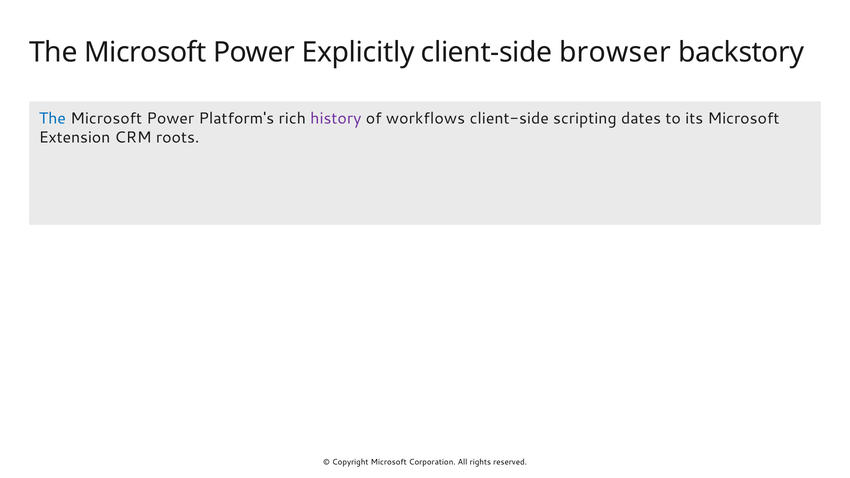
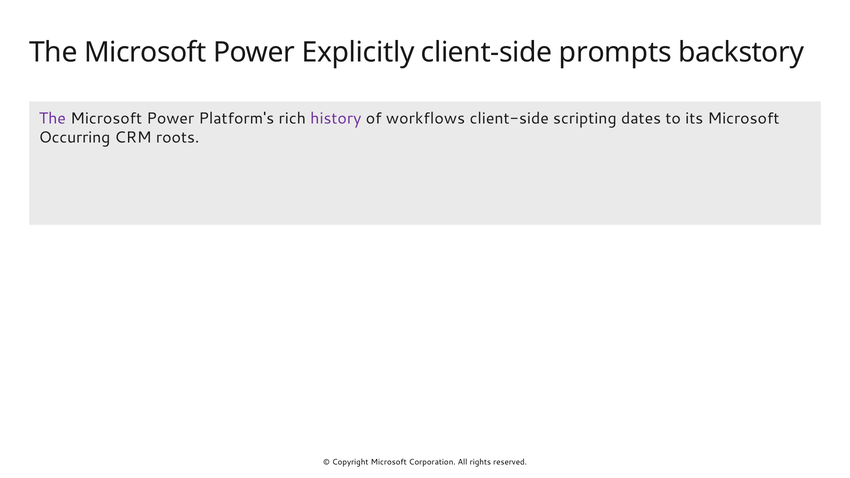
browser: browser -> prompts
The at (52, 119) colour: blue -> purple
Extension: Extension -> Occurring
